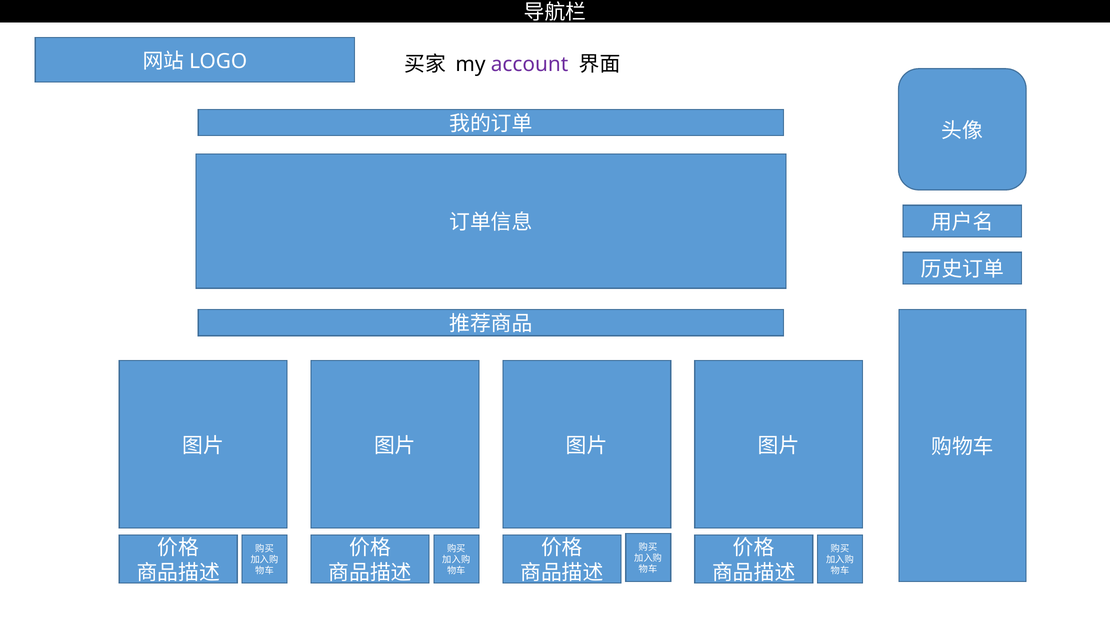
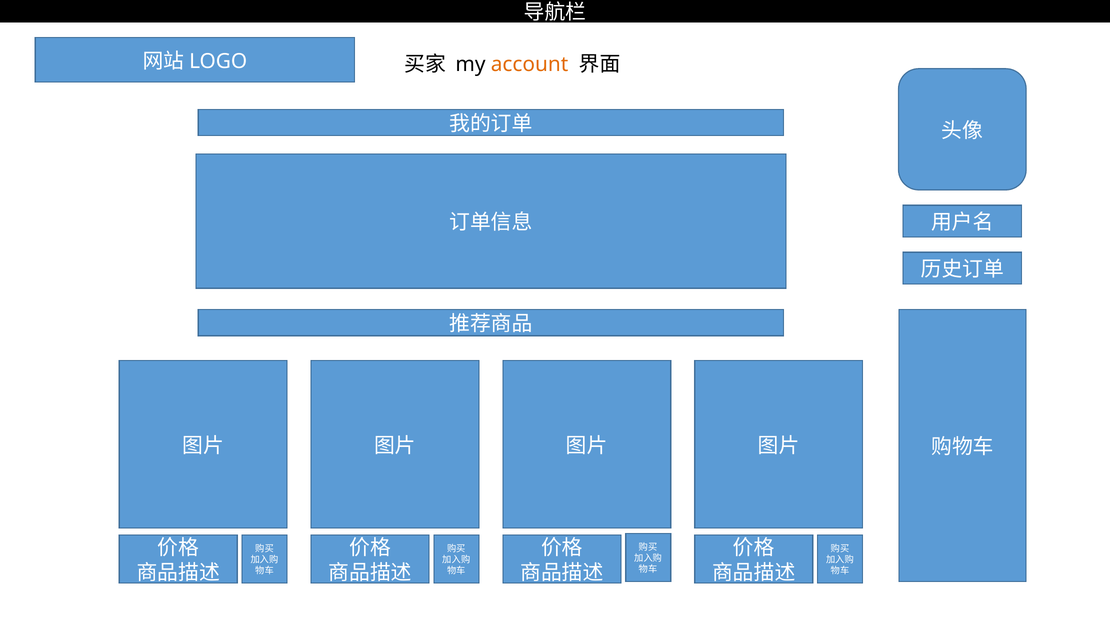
account colour: purple -> orange
